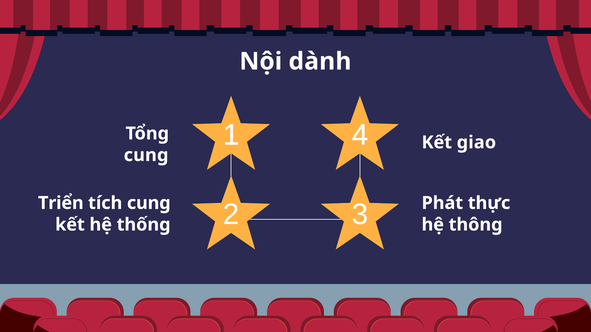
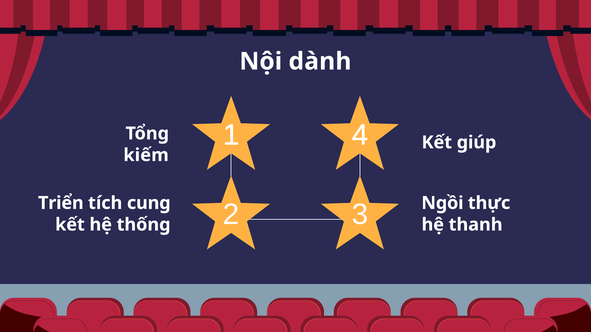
giao: giao -> giúp
cung at (146, 155): cung -> kiếm
Phát: Phát -> Ngồi
thông: thông -> thanh
